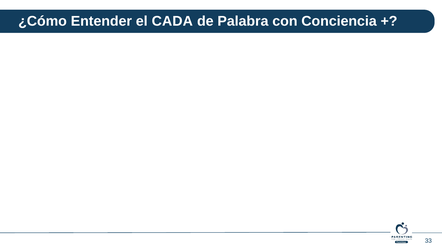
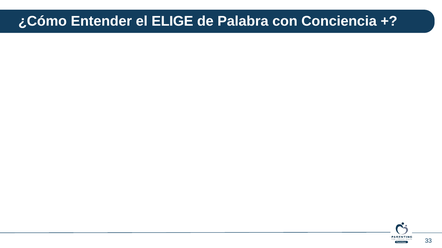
CADA: CADA -> ELIGE
